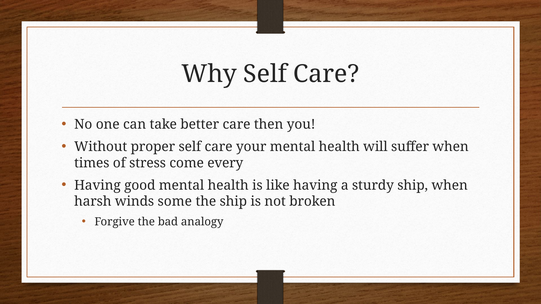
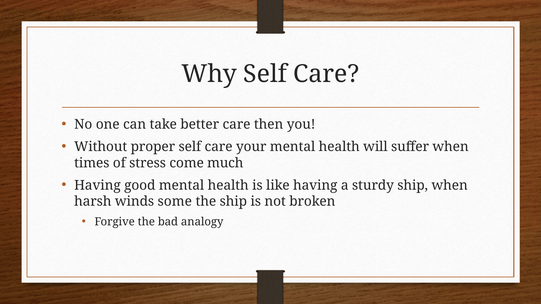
every: every -> much
